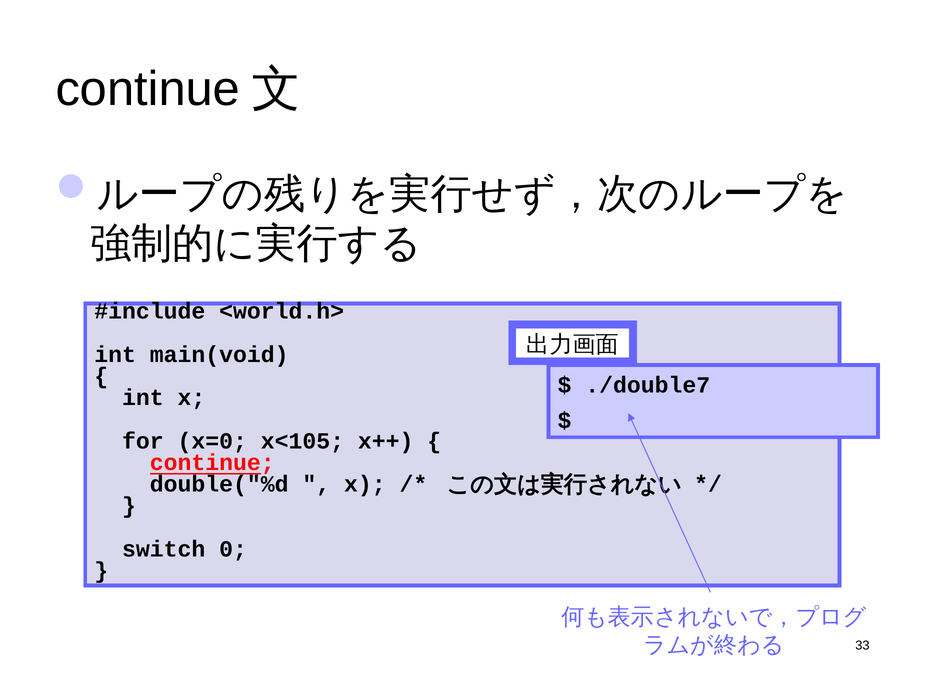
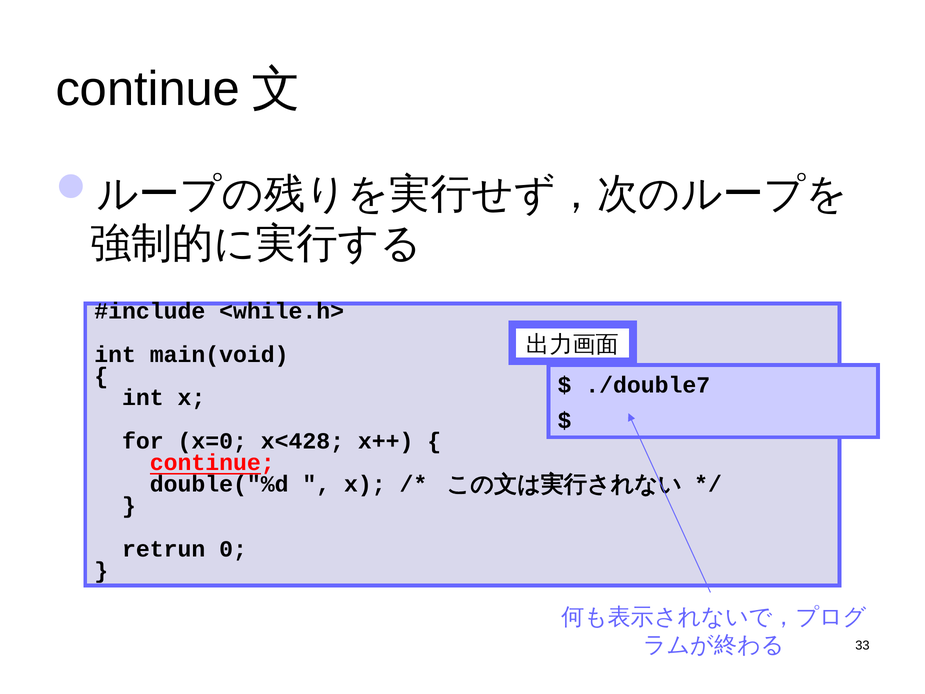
<world.h>: <world.h> -> <while.h>
x<105: x<105 -> x<428
switch: switch -> retrun
